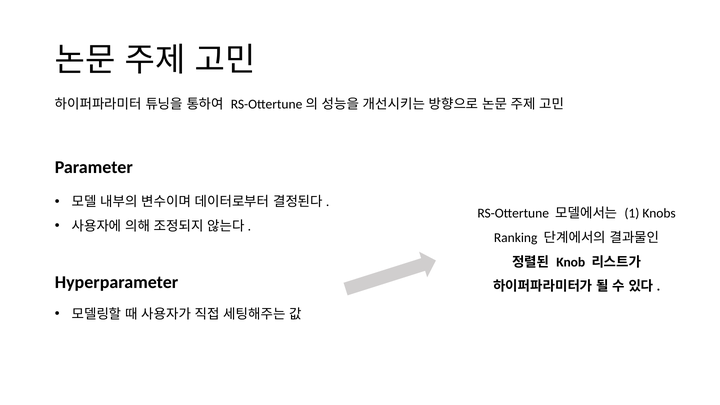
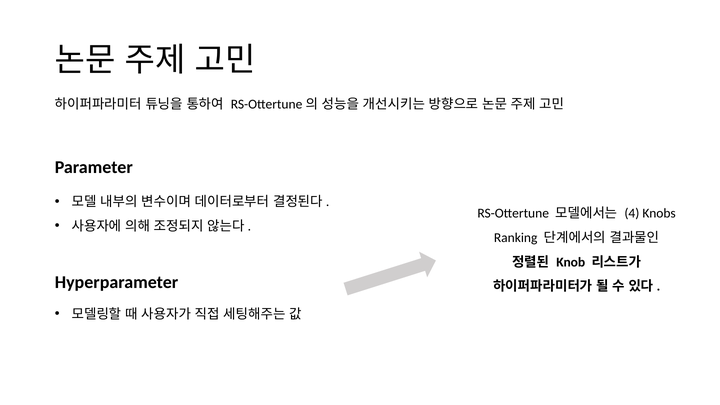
1: 1 -> 4
